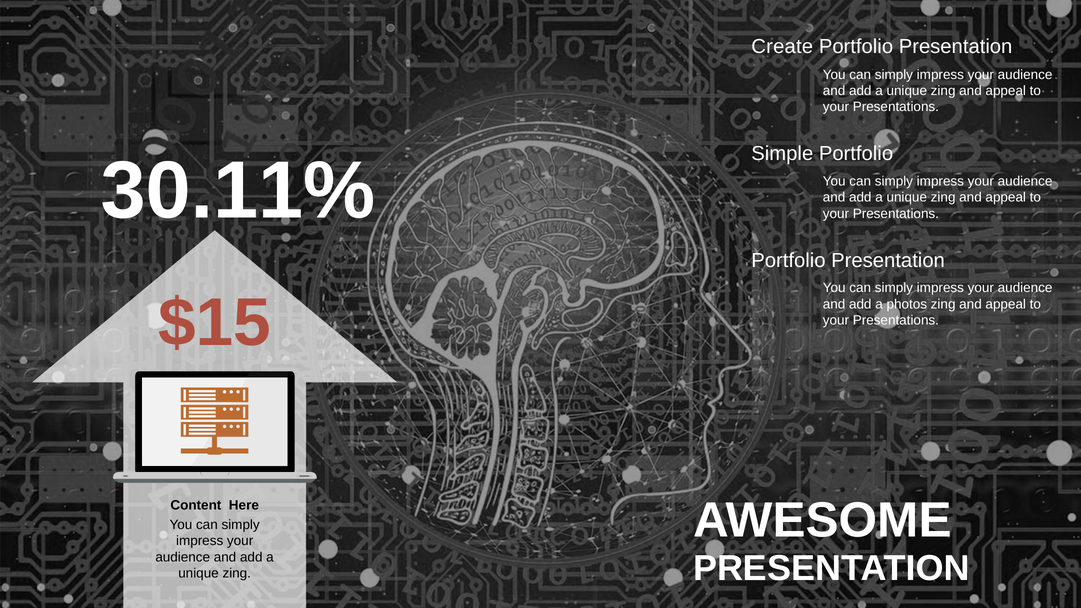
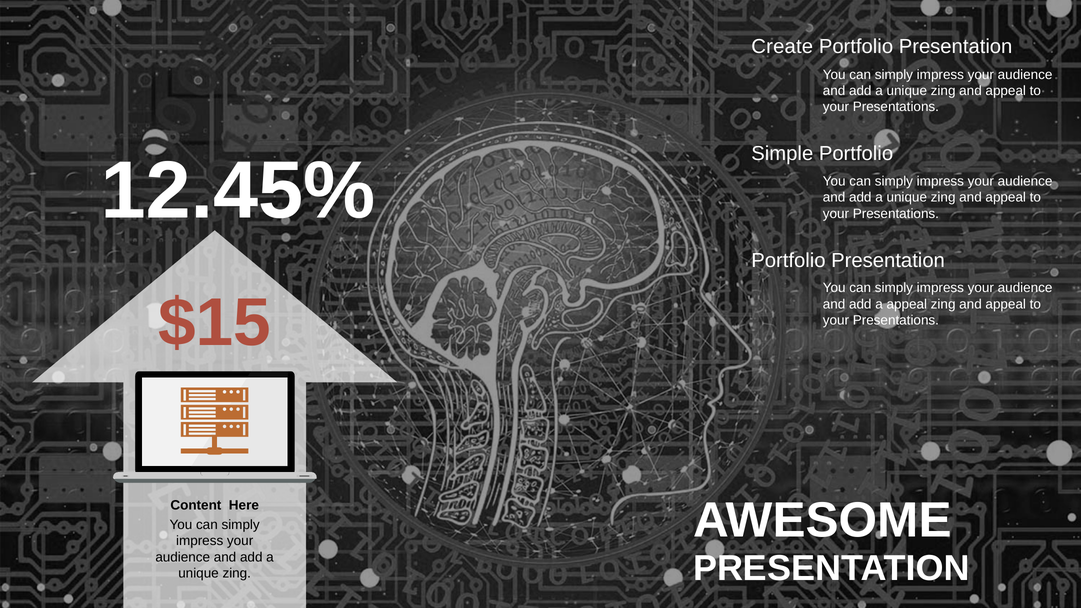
30.11%: 30.11% -> 12.45%
a photos: photos -> appeal
